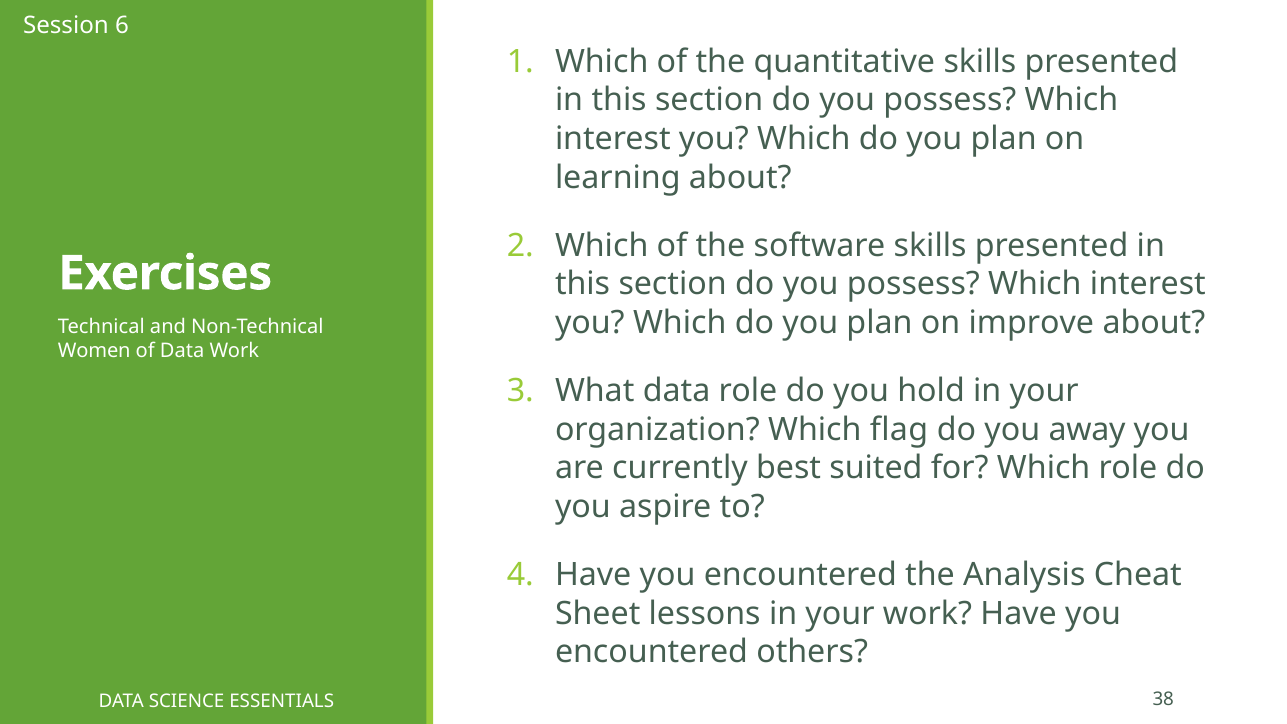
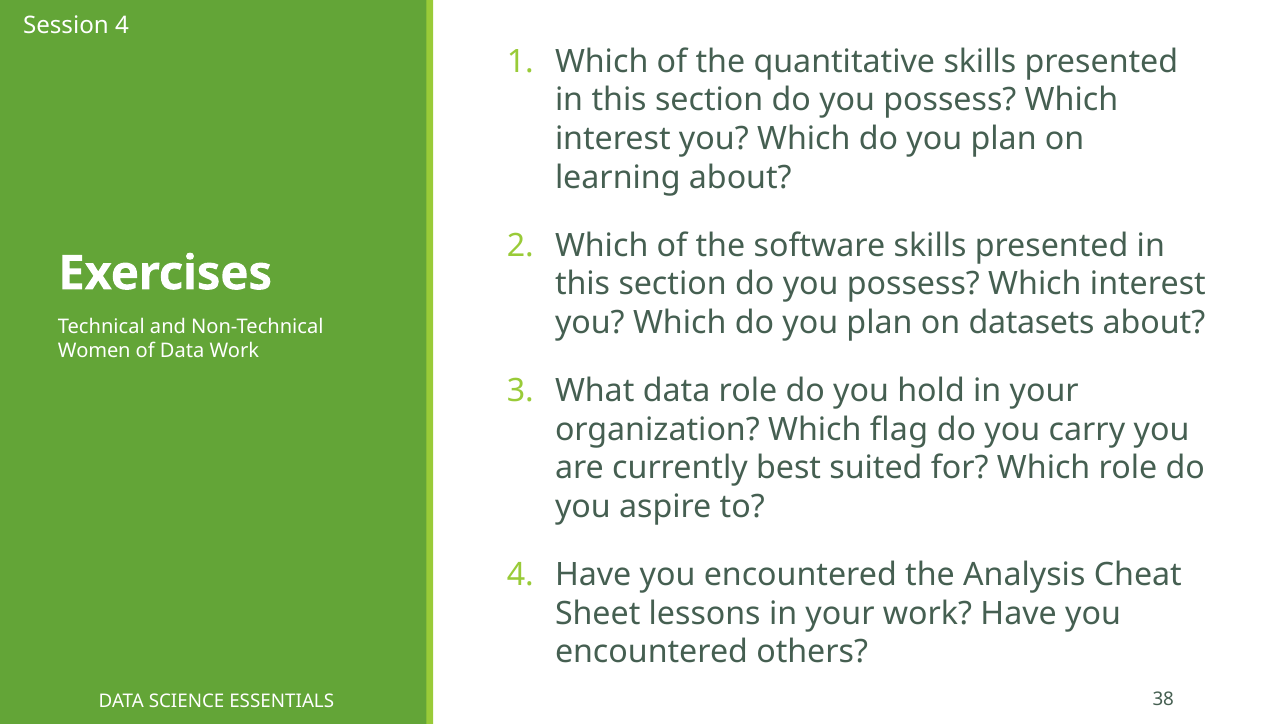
Session 6: 6 -> 4
improve: improve -> datasets
away: away -> carry
